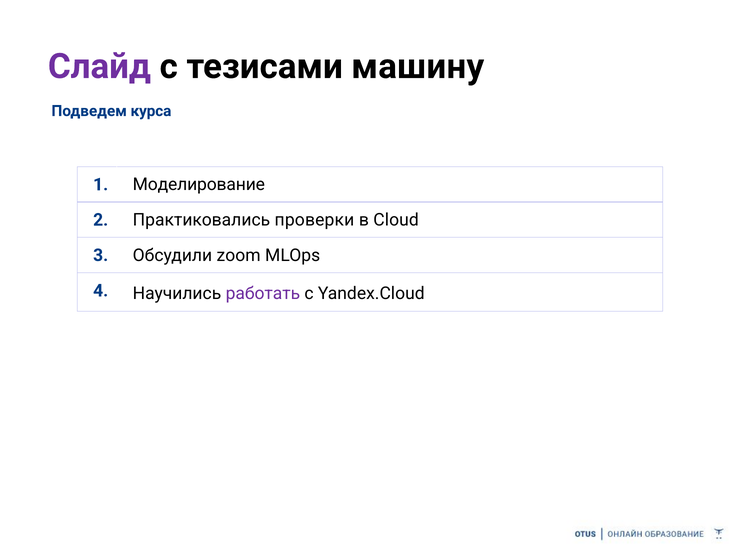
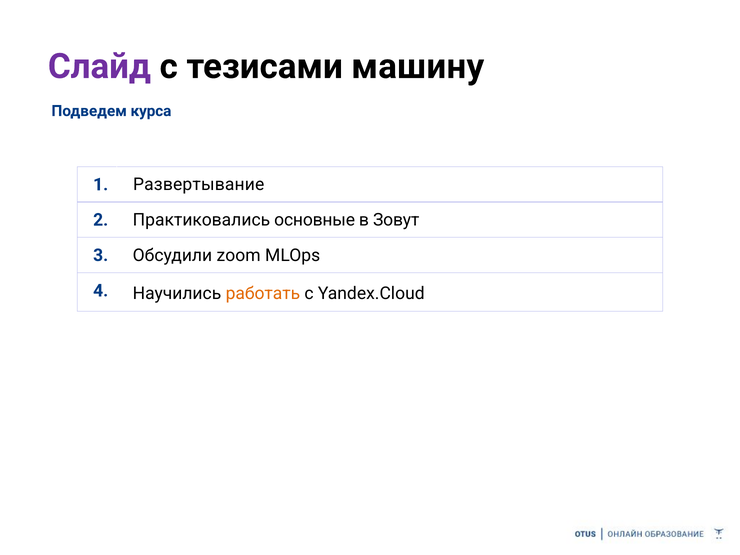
Моделирование: Моделирование -> Развертывание
проверки: проверки -> основные
Cloud: Cloud -> Зовут
работать colour: purple -> orange
